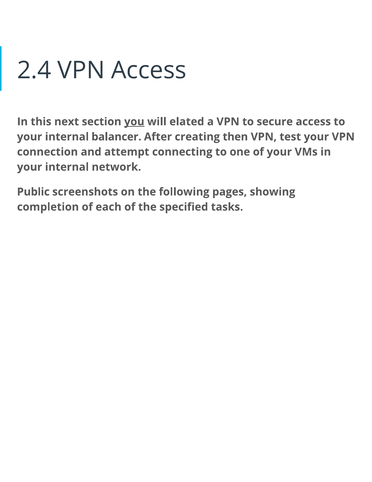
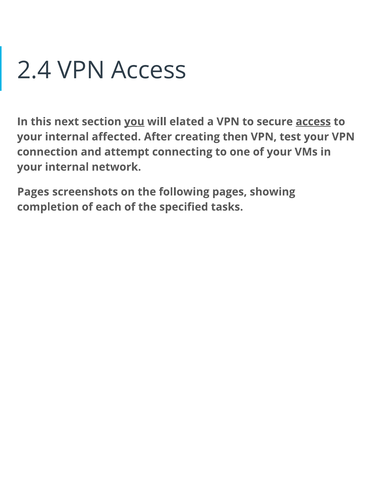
access at (313, 122) underline: none -> present
balancer: balancer -> affected
Public at (33, 192): Public -> Pages
